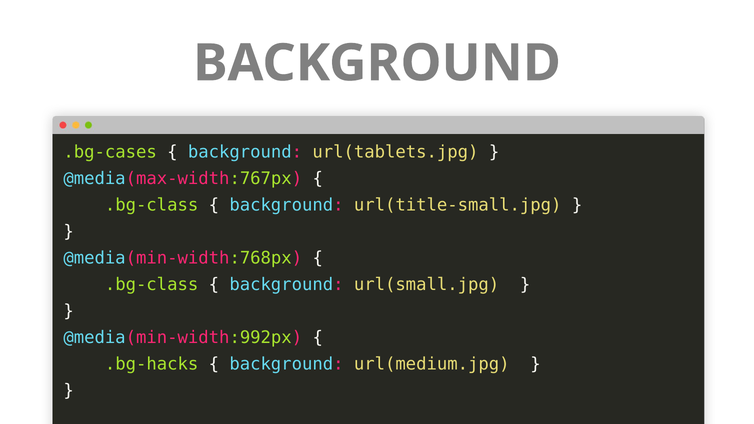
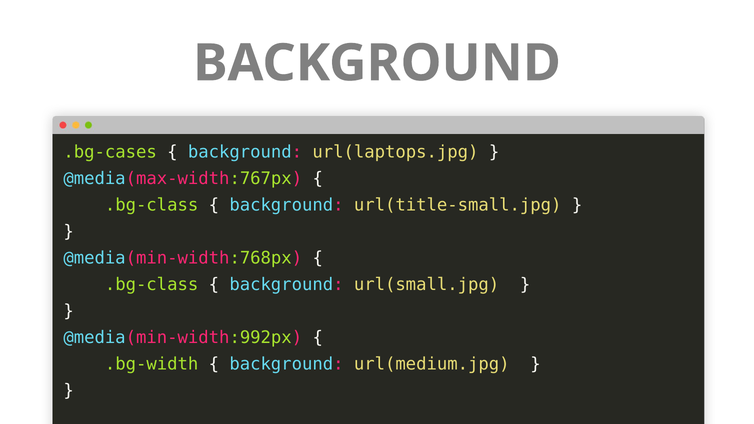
url(tablets.jpg: url(tablets.jpg -> url(laptops.jpg
.bg-hacks: .bg-hacks -> .bg-width
